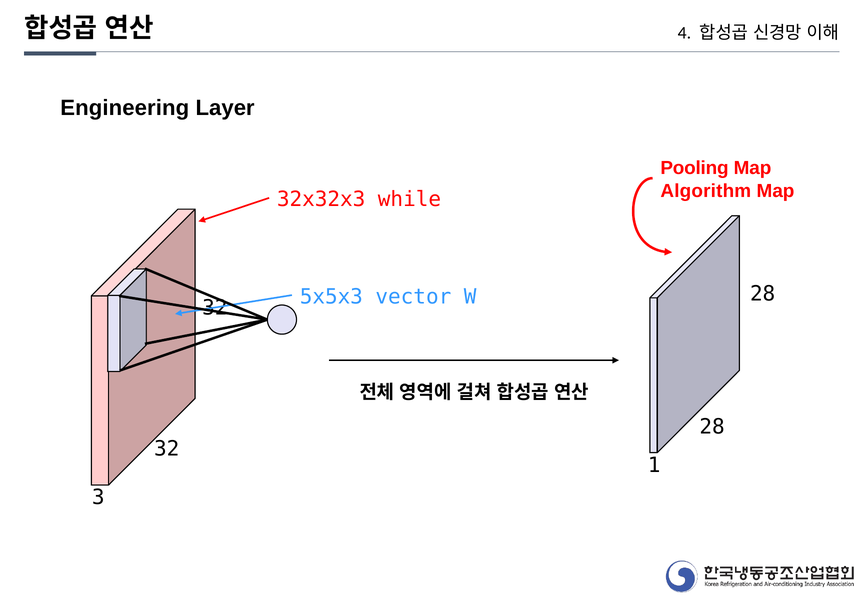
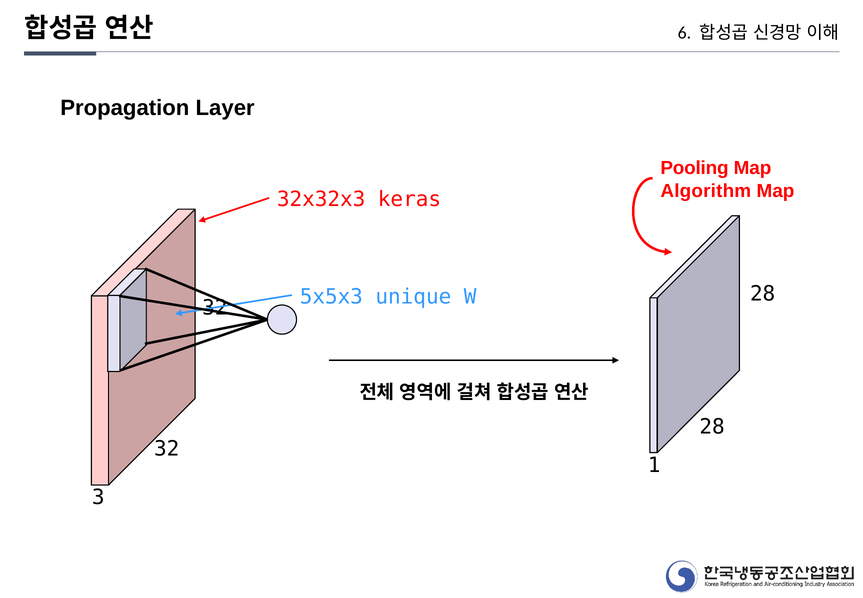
4: 4 -> 6
Engineering: Engineering -> Propagation
while: while -> keras
vector: vector -> unique
